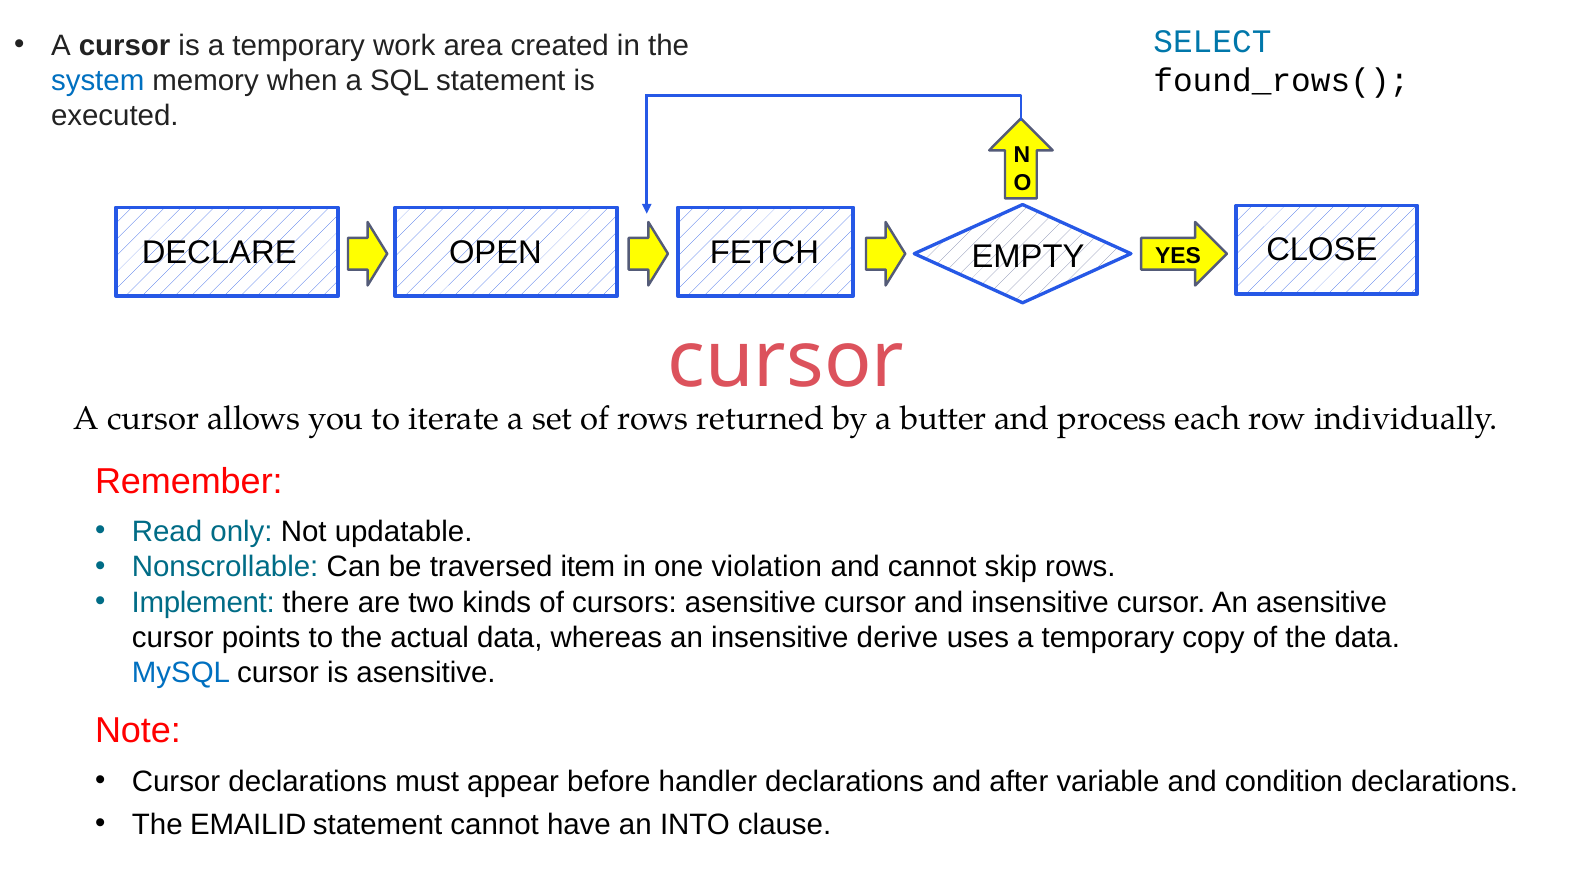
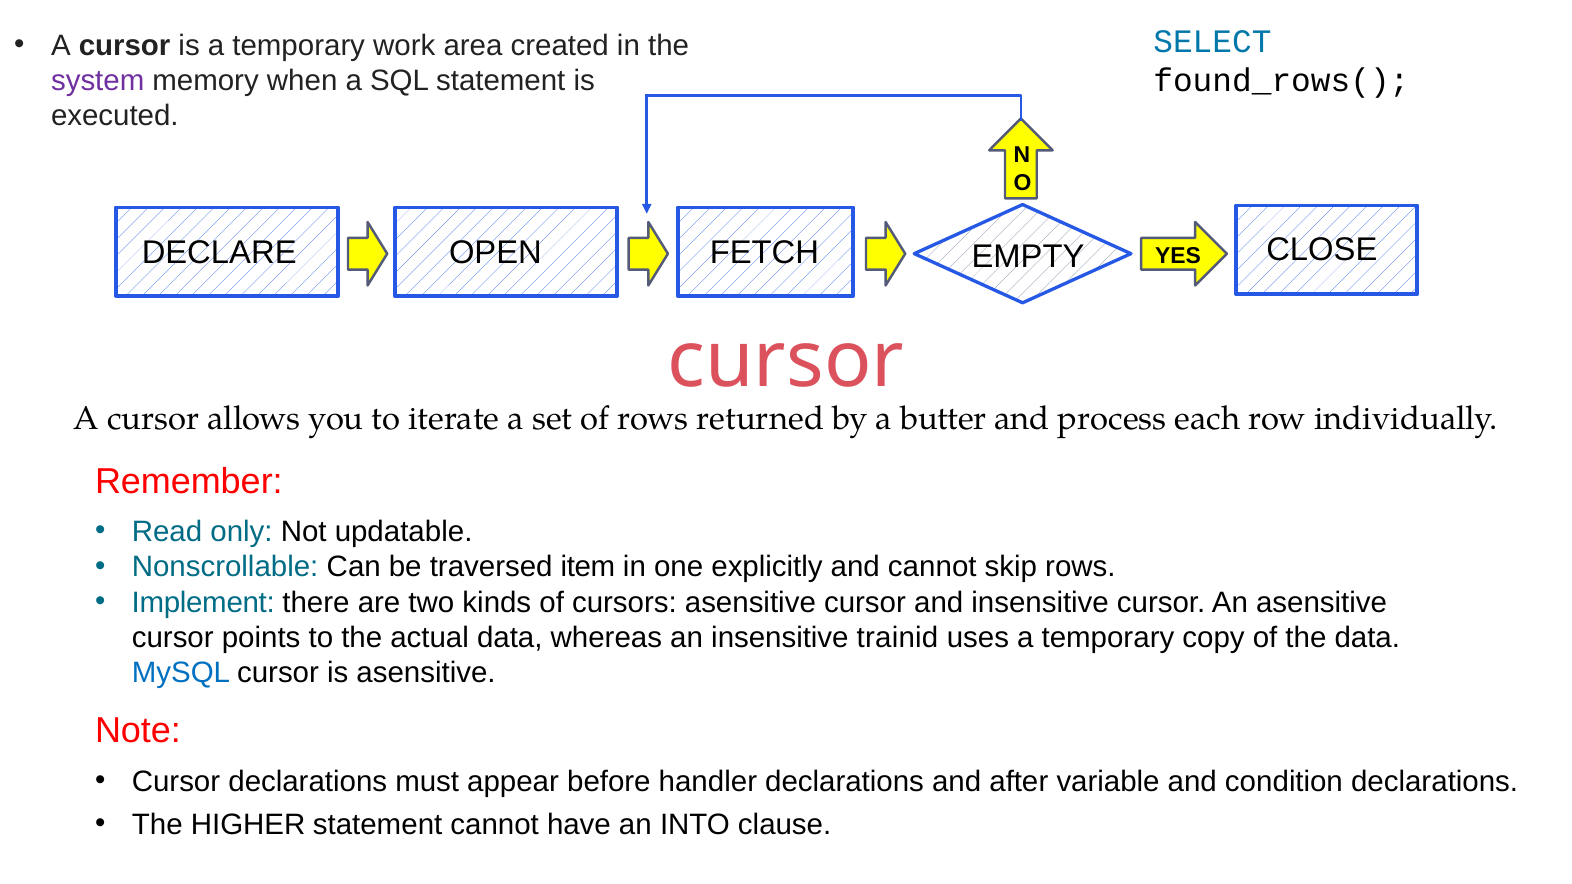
system colour: blue -> purple
violation: violation -> explicitly
derive: derive -> trainid
EMAILID: EMAILID -> HIGHER
